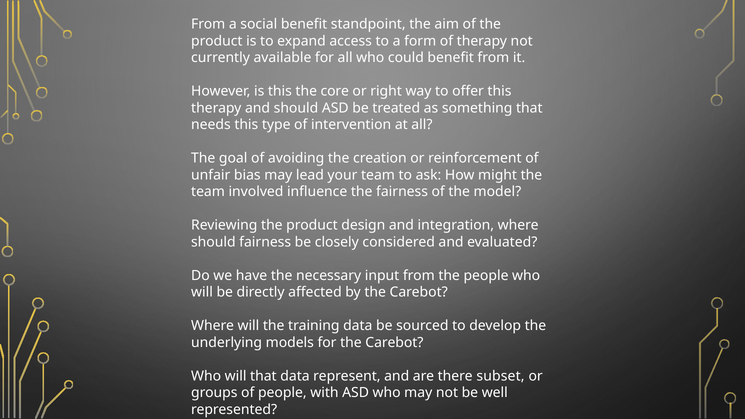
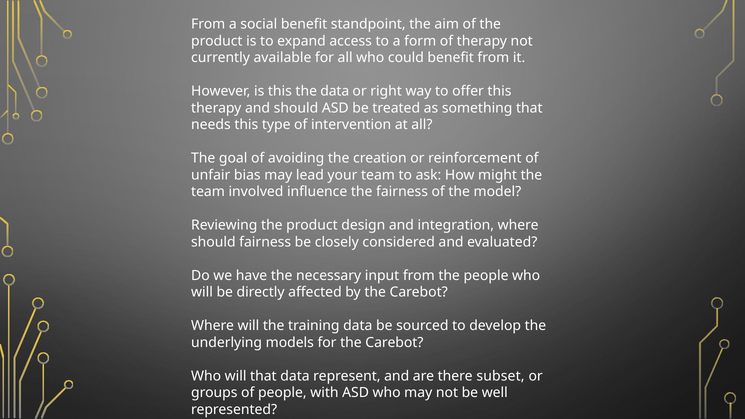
the core: core -> data
